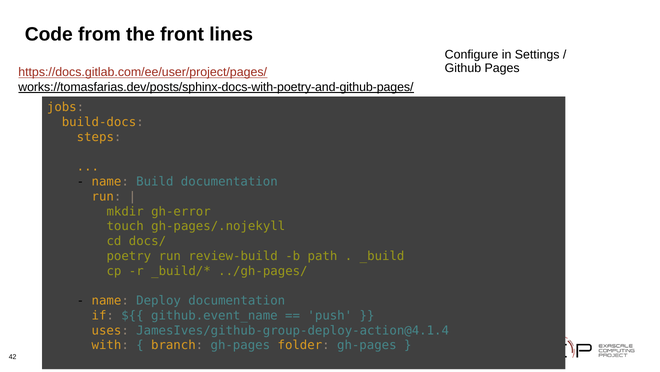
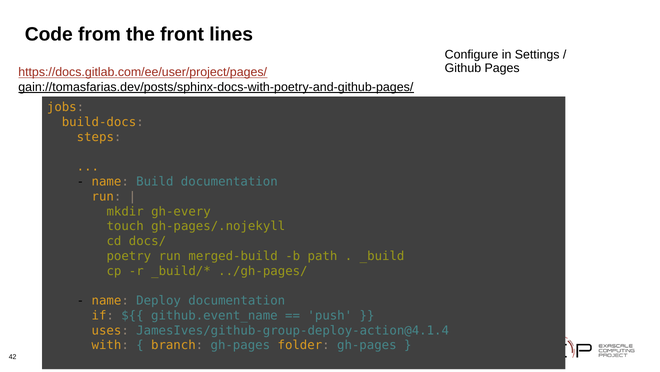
works://tomasfarias.dev/posts/sphinx-docs-with-poetry-and-github-pages/: works://tomasfarias.dev/posts/sphinx-docs-with-poetry-and-github-pages/ -> gain://tomasfarias.dev/posts/sphinx-docs-with-poetry-and-github-pages/
gh-error: gh-error -> gh-every
review-build: review-build -> merged-build
